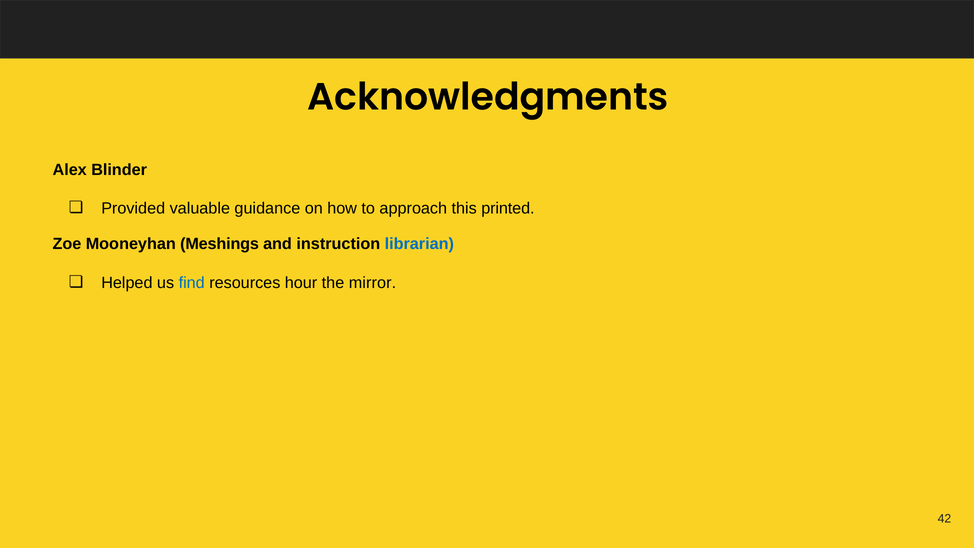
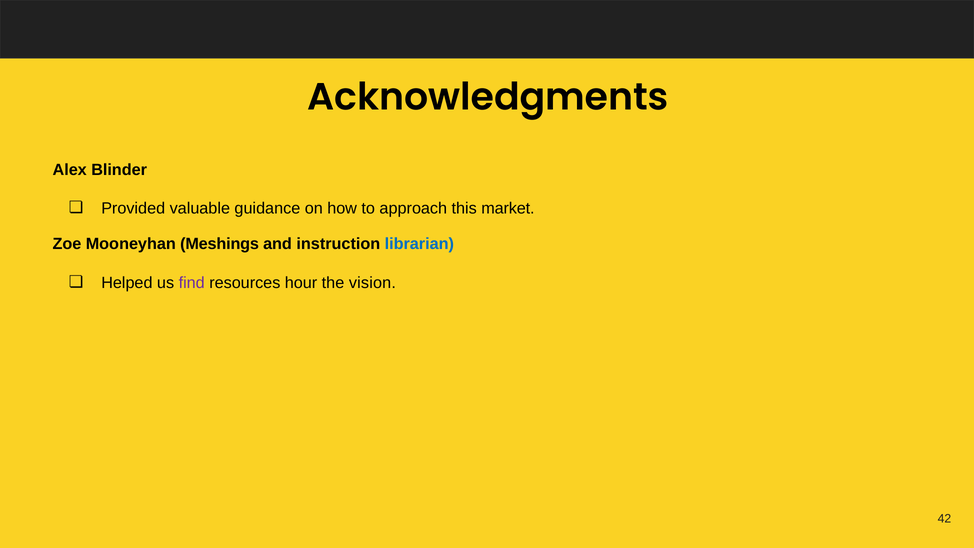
printed: printed -> market
find colour: blue -> purple
mirror: mirror -> vision
